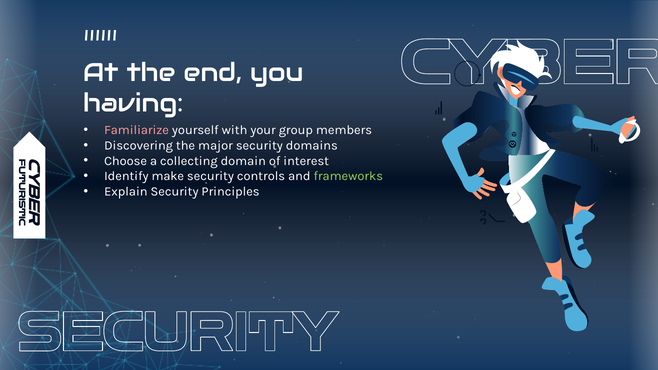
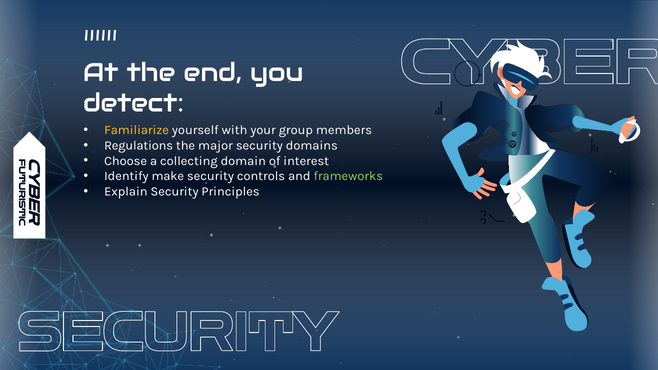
having: having -> detect
Familiarize colour: pink -> yellow
Discovering: Discovering -> Regulations
